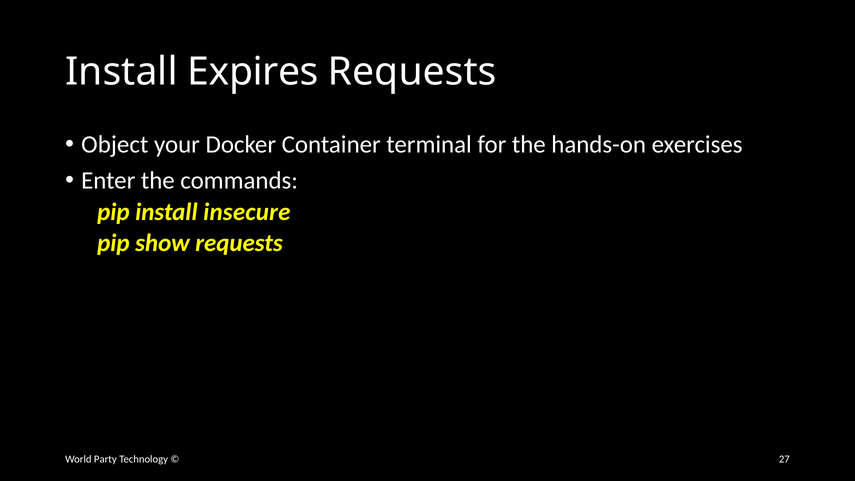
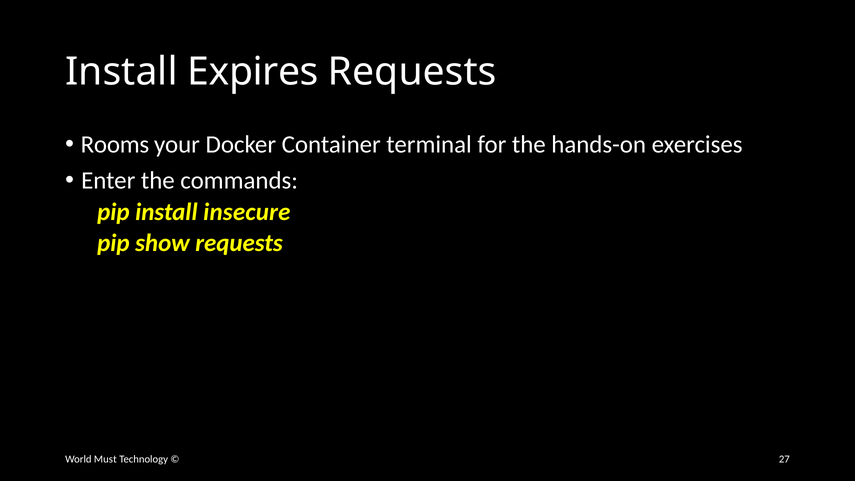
Object: Object -> Rooms
Party: Party -> Must
